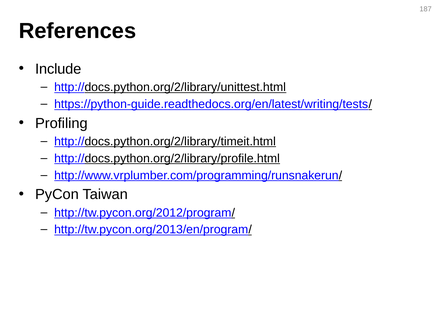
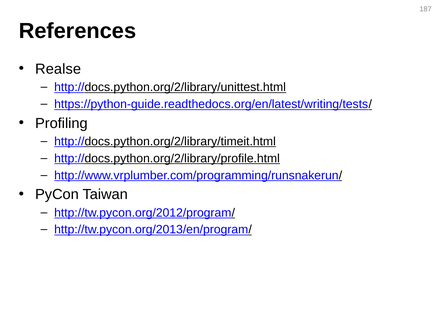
Include: Include -> Realse
